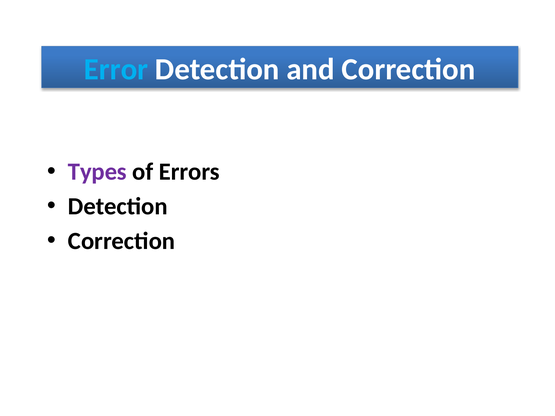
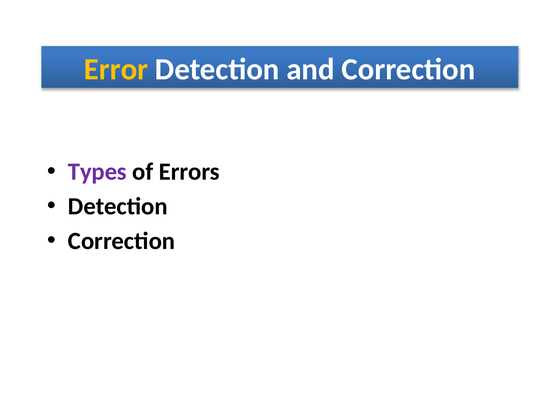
Error colour: light blue -> yellow
